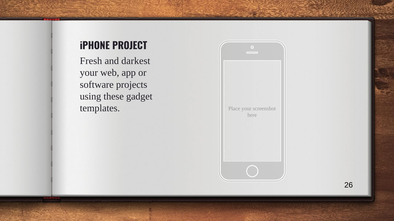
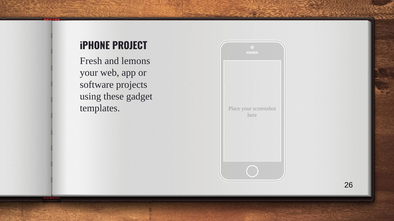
darkest: darkest -> lemons
